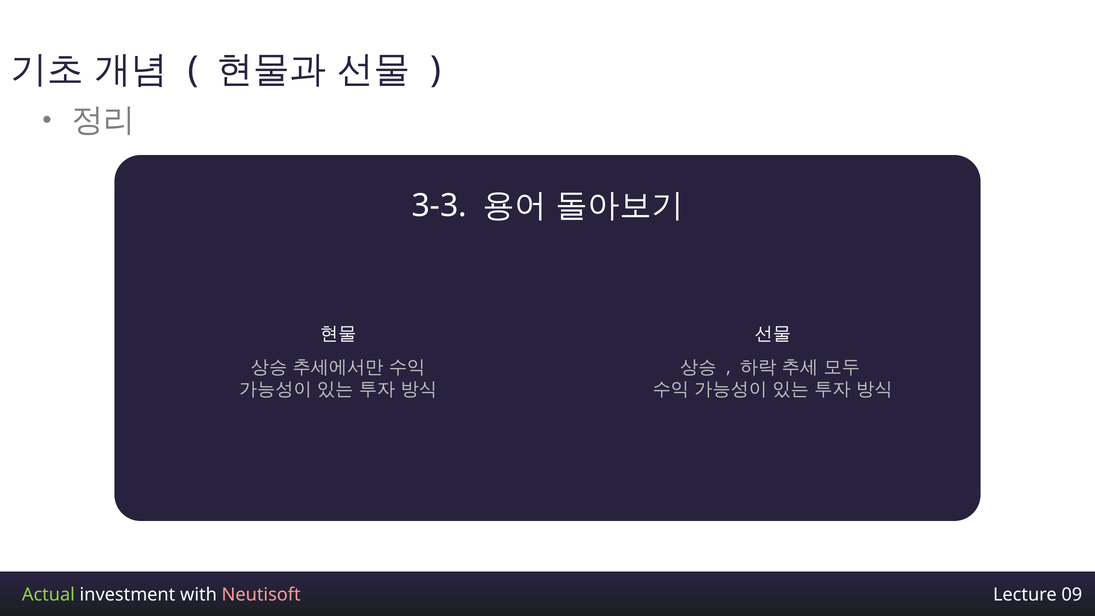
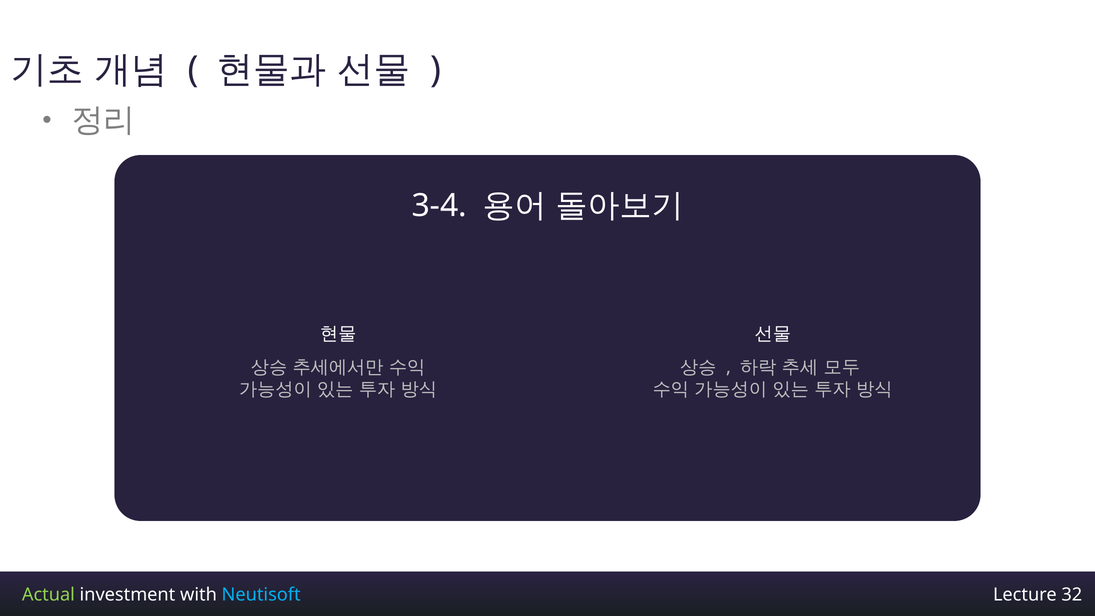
3-3: 3-3 -> 3-4
Neutisoft colour: pink -> light blue
09: 09 -> 32
